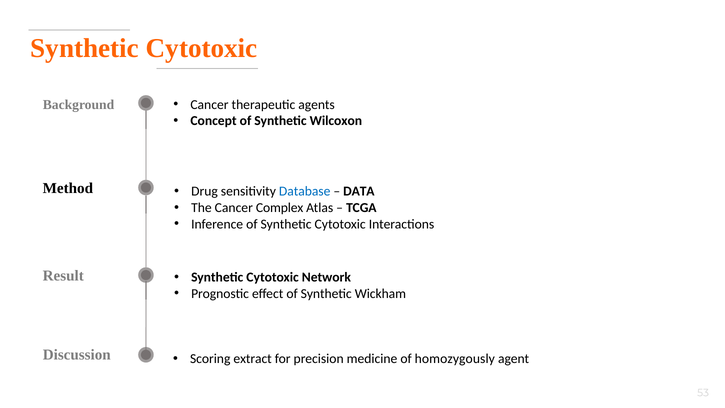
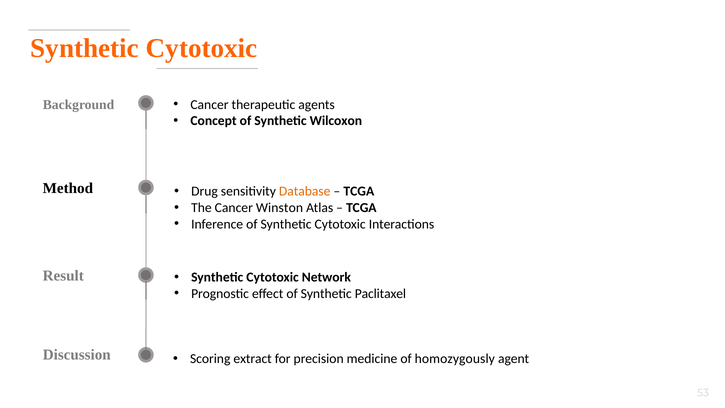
Database colour: blue -> orange
DATA at (359, 191): DATA -> TCGA
Complex: Complex -> Winston
Wickham: Wickham -> Paclitaxel
